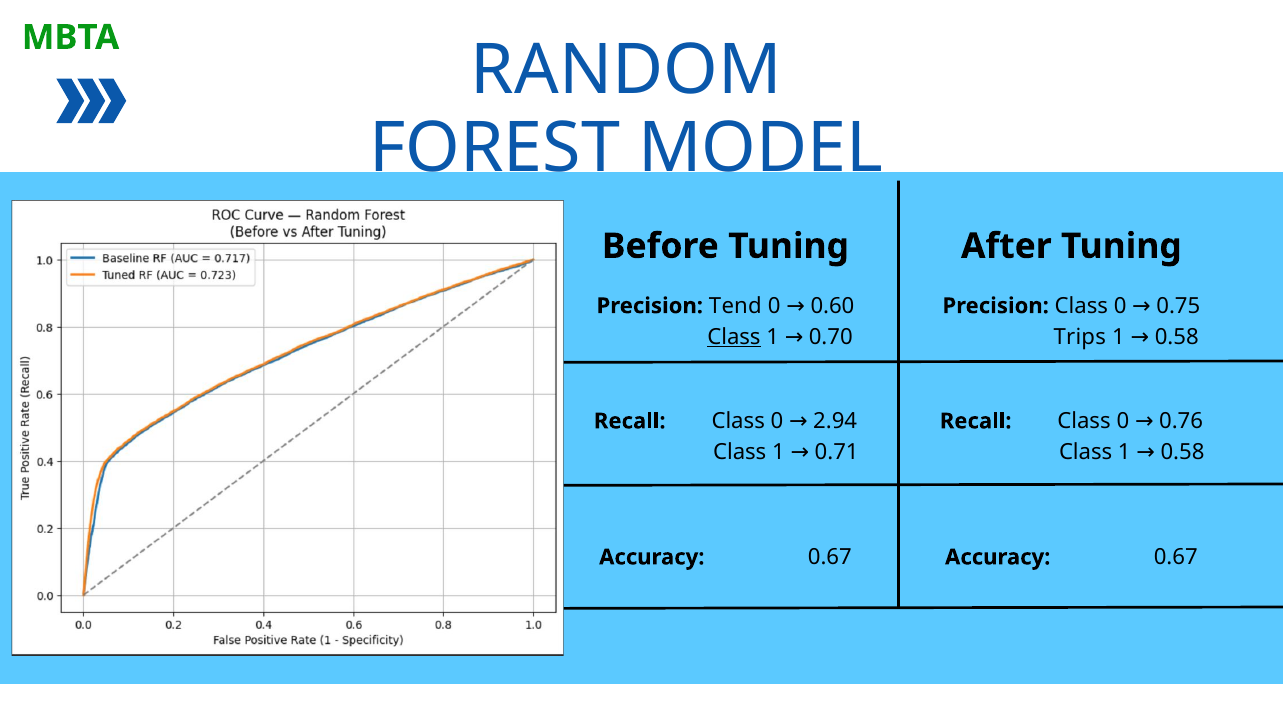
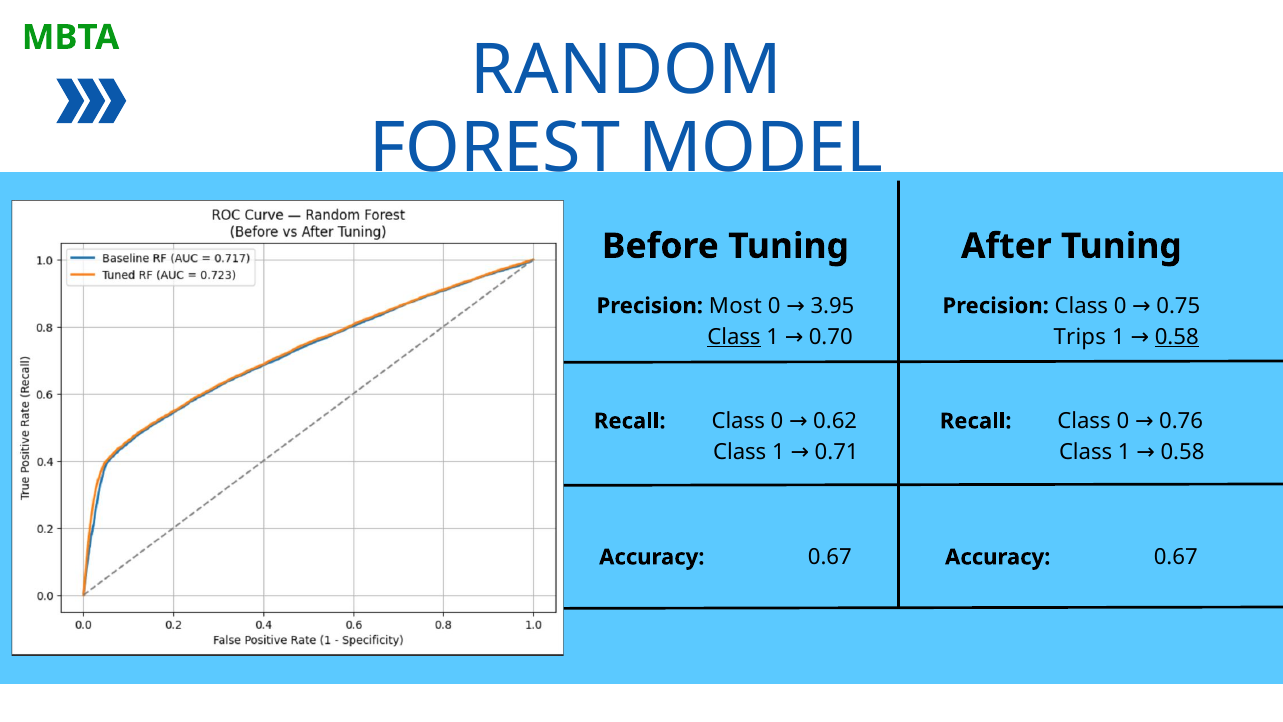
Tend: Tend -> Most
0.60: 0.60 -> 3.95
0.58 at (1177, 337) underline: none -> present
2.94: 2.94 -> 0.62
